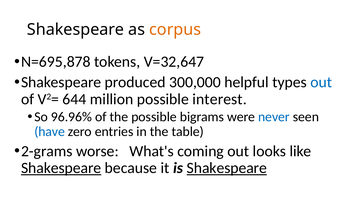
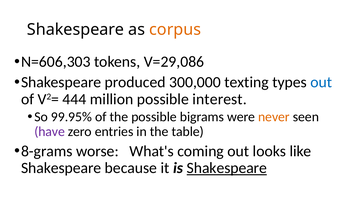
N=695,878: N=695,878 -> N=606,303
V=32,647: V=32,647 -> V=29,086
helpful: helpful -> texting
644: 644 -> 444
96.96%: 96.96% -> 99.95%
never colour: blue -> orange
have colour: blue -> purple
2-grams: 2-grams -> 8-grams
Shakespeare at (61, 169) underline: present -> none
